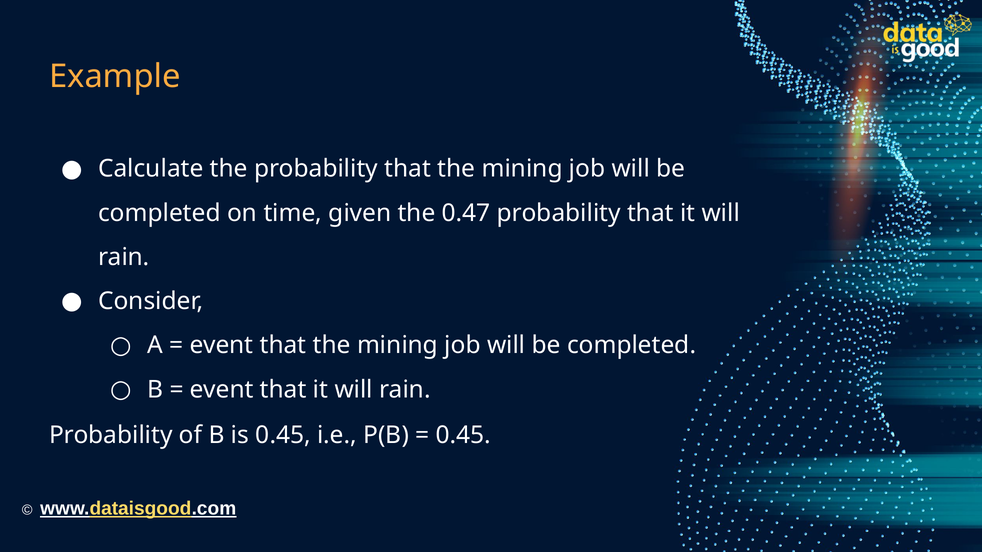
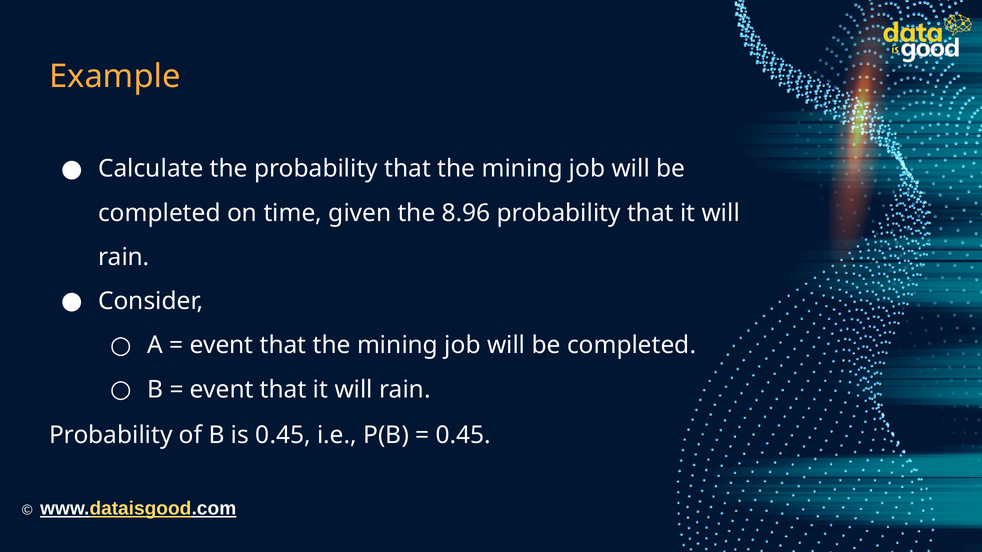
0.47: 0.47 -> 8.96
